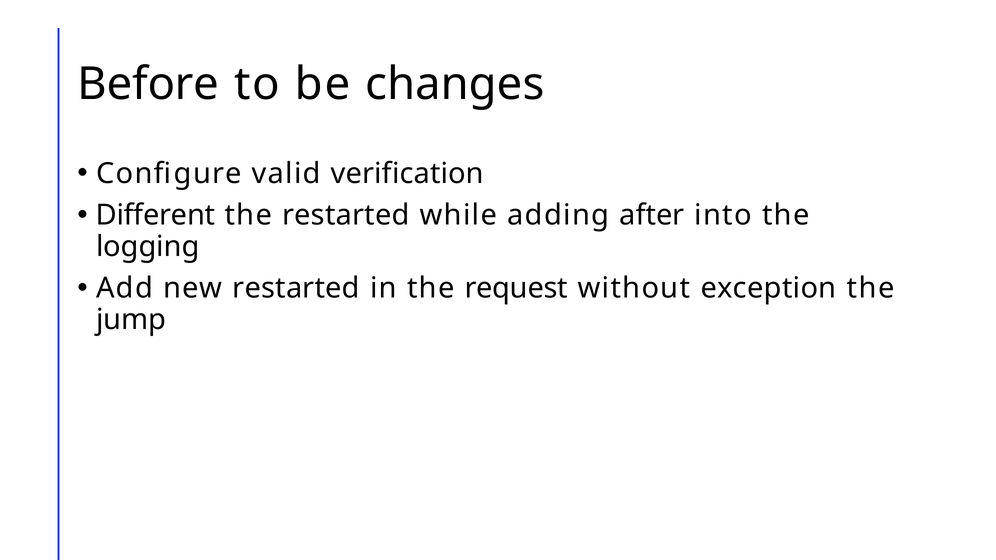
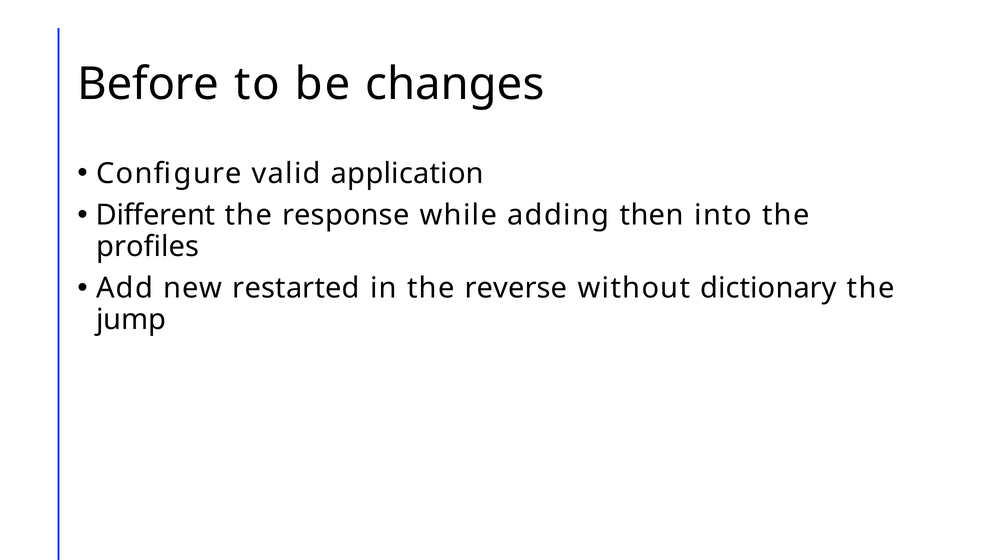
verification: verification -> application
the restarted: restarted -> response
after: after -> then
logging: logging -> profiles
request: request -> reverse
exception: exception -> dictionary
